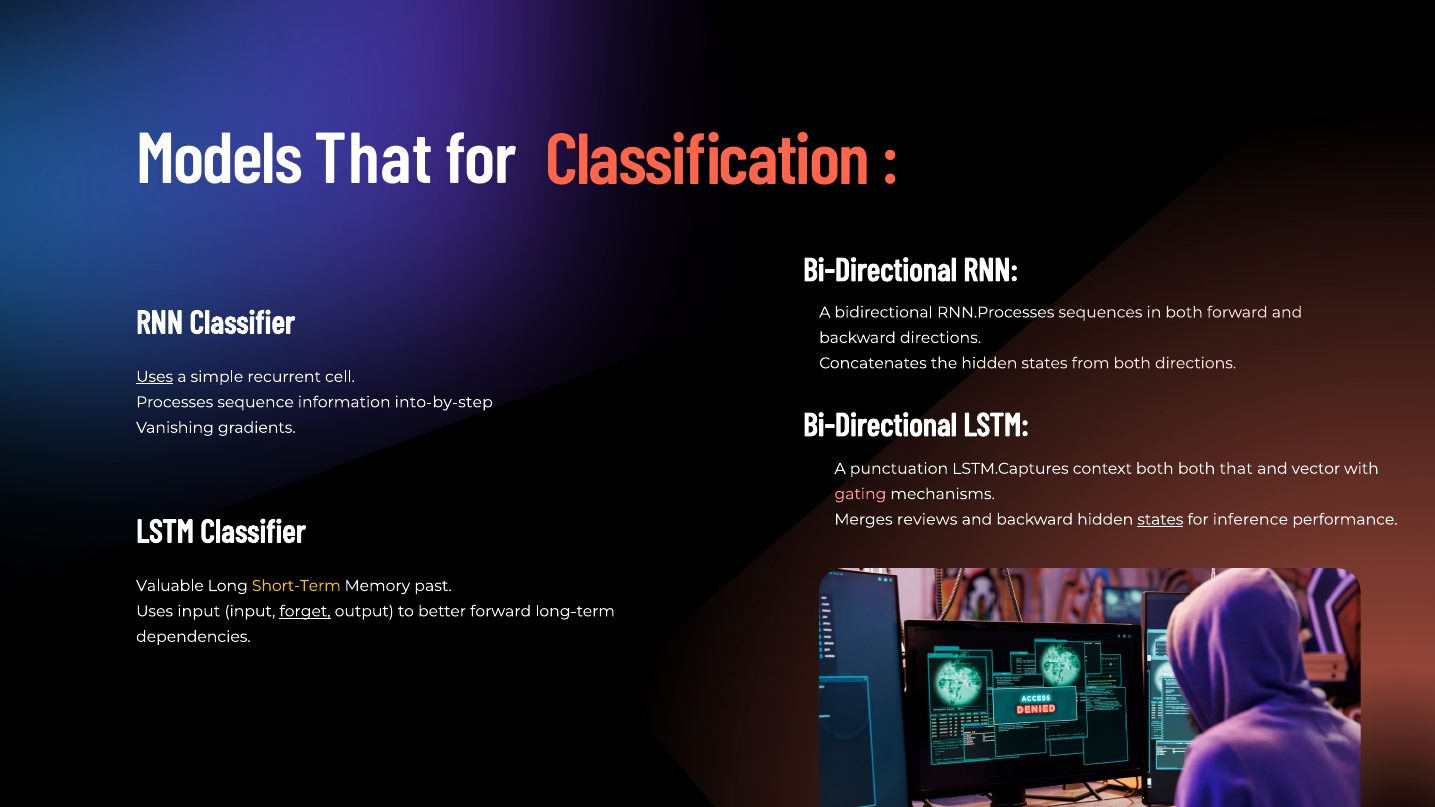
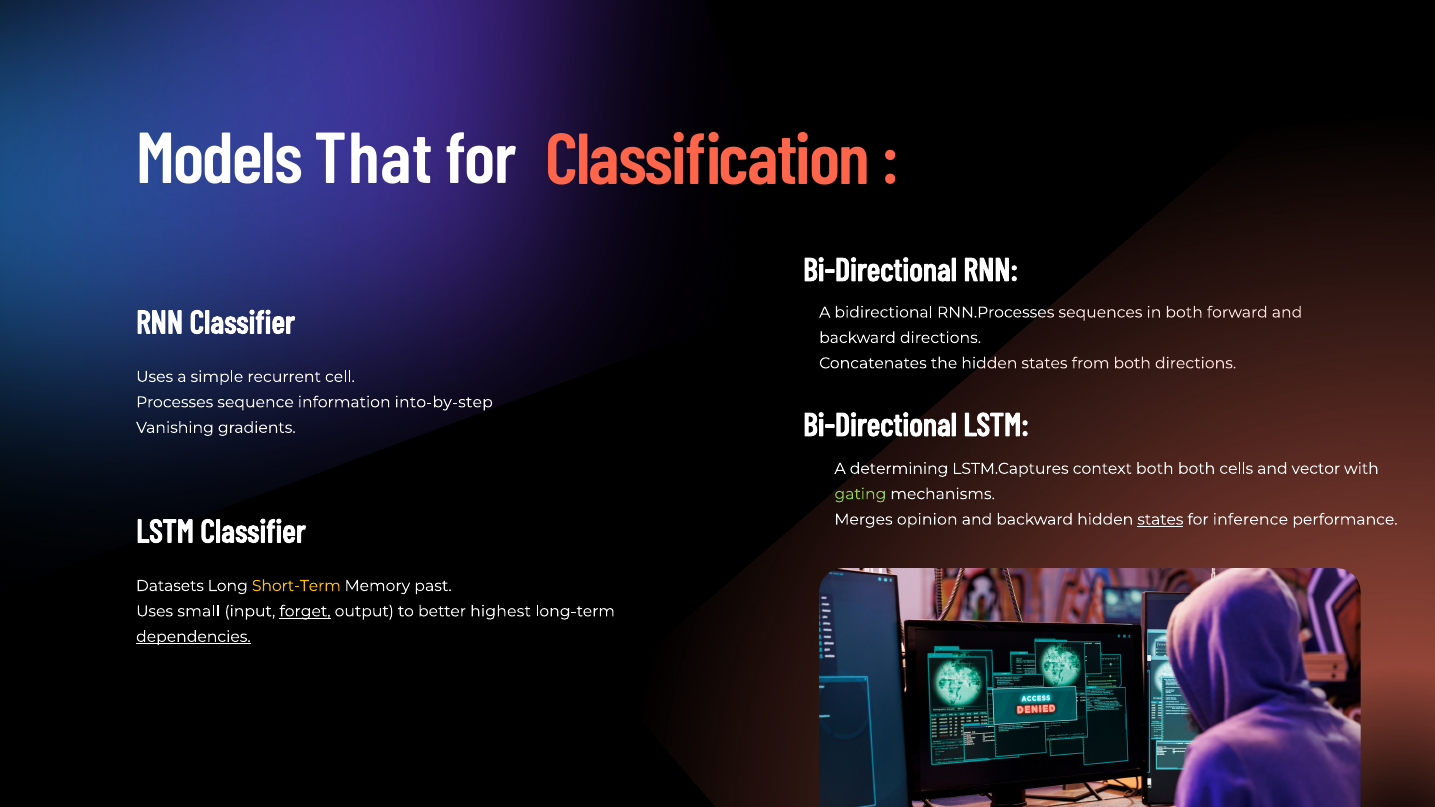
Uses at (155, 377) underline: present -> none
punctuation: punctuation -> determining
both that: that -> cells
gating colour: pink -> light green
reviews: reviews -> opinion
Valuable: Valuable -> Datasets
Uses input: input -> small
better forward: forward -> highest
dependencies underline: none -> present
